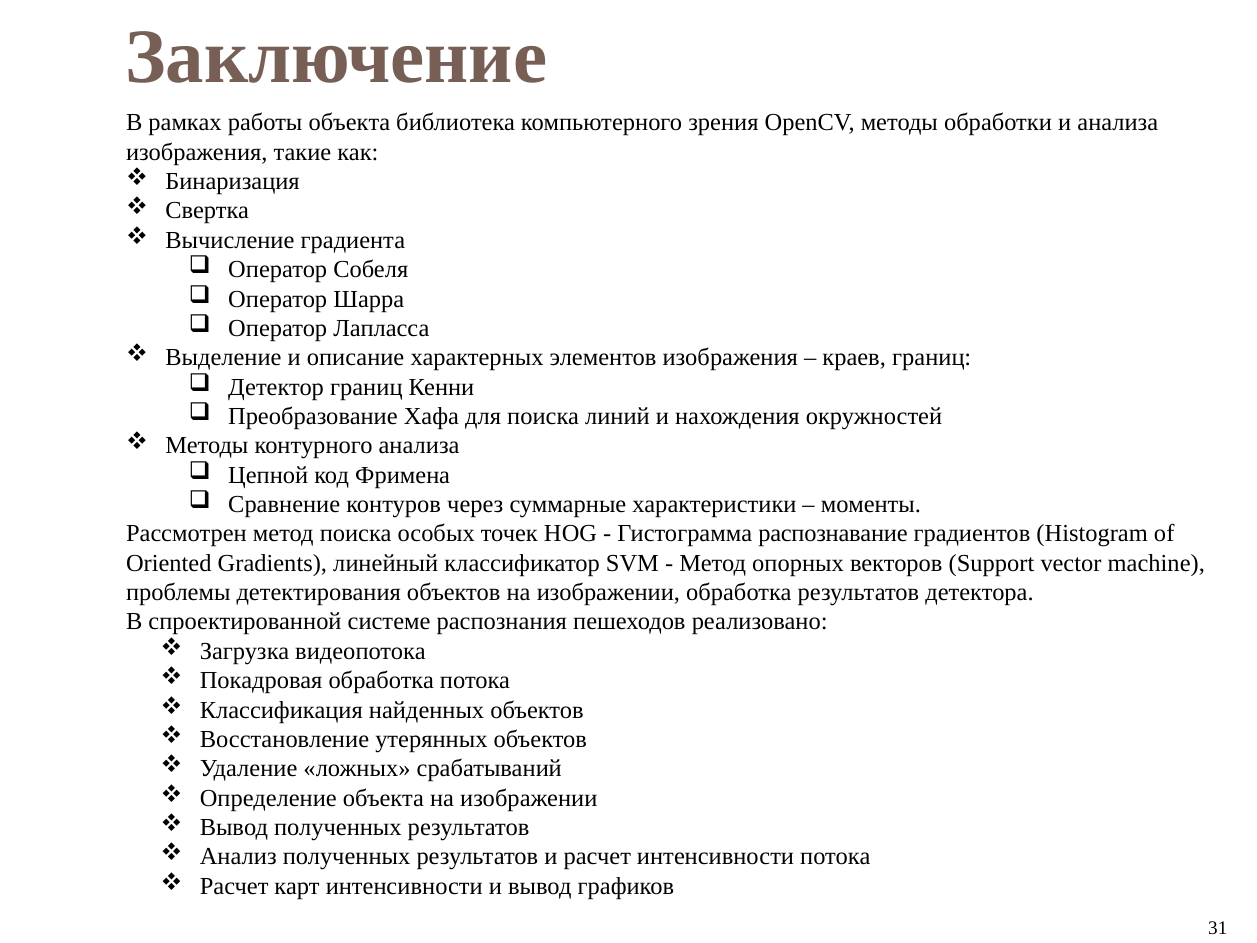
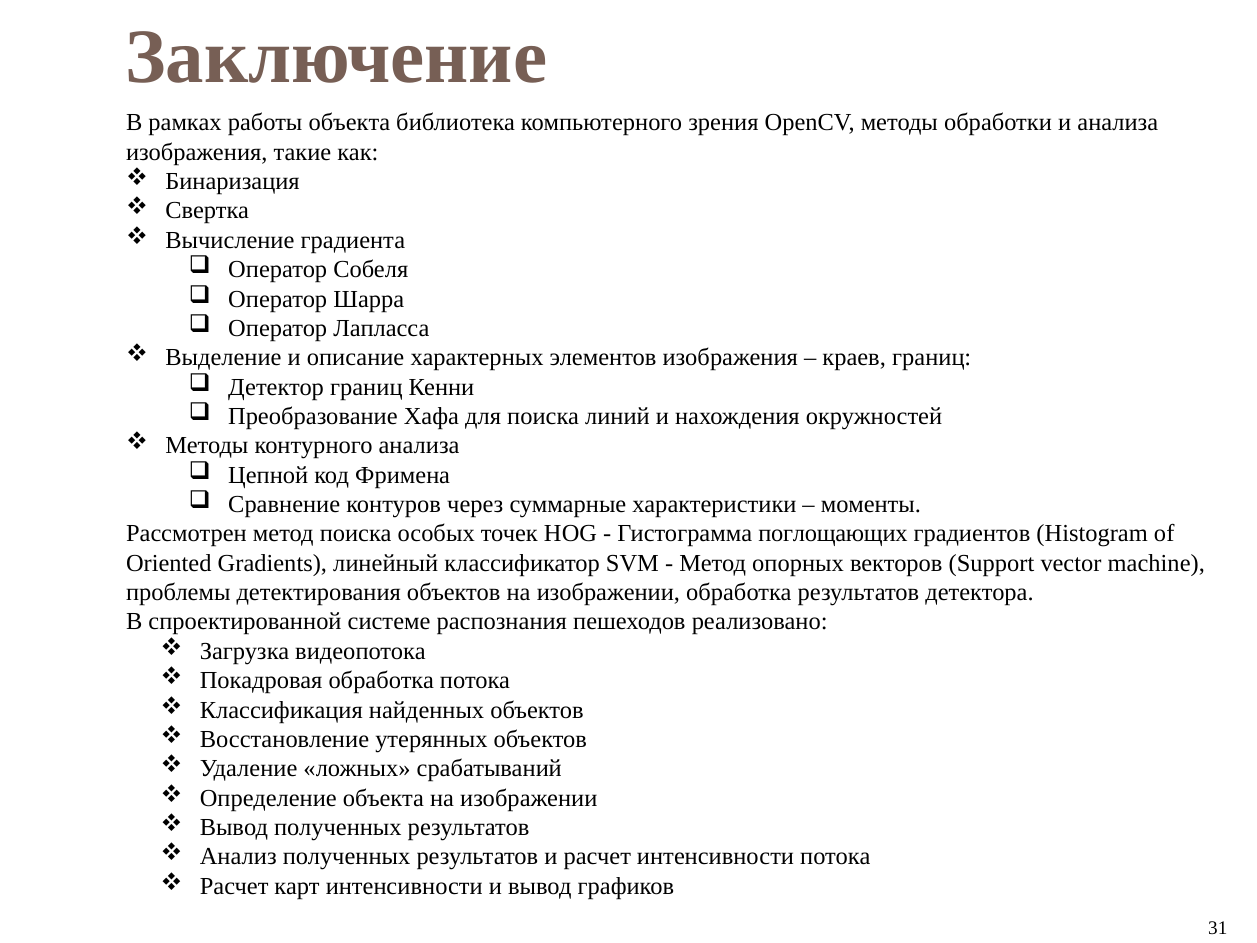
распознавание: распознавание -> поглощающих
